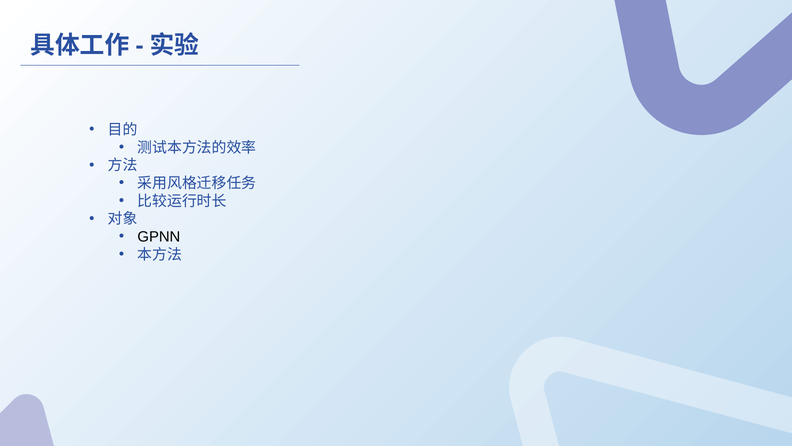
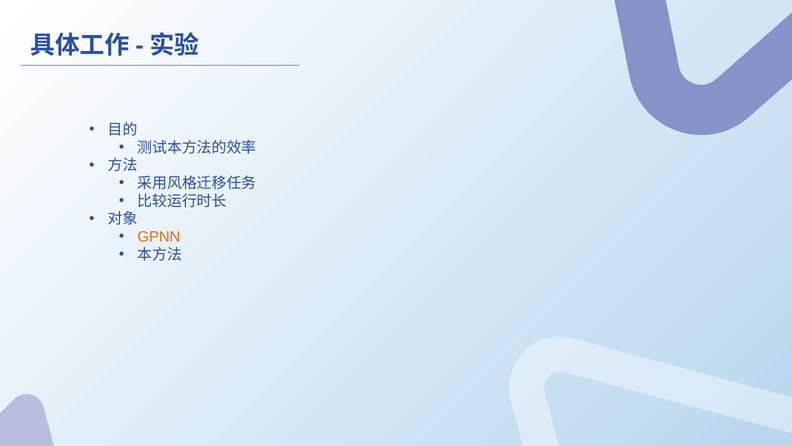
GPNN colour: black -> orange
